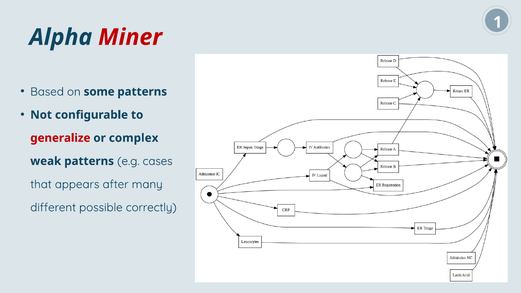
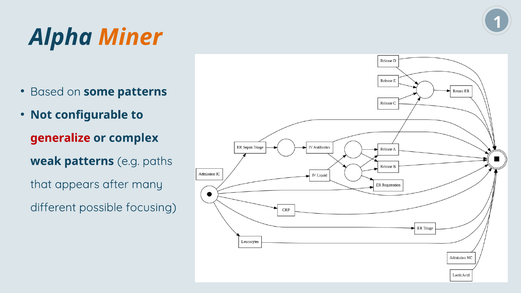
Miner colour: red -> orange
cases: cases -> paths
correctly: correctly -> focusing
